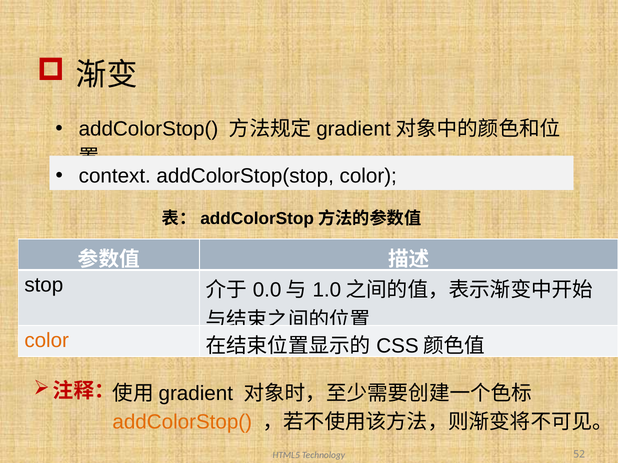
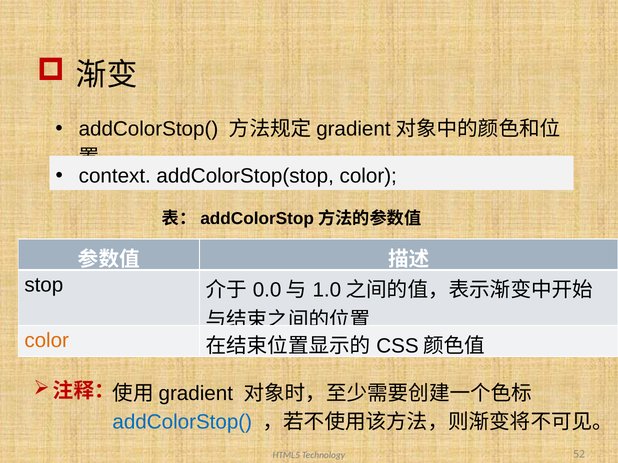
addColorStop( at (182, 422) colour: orange -> blue
